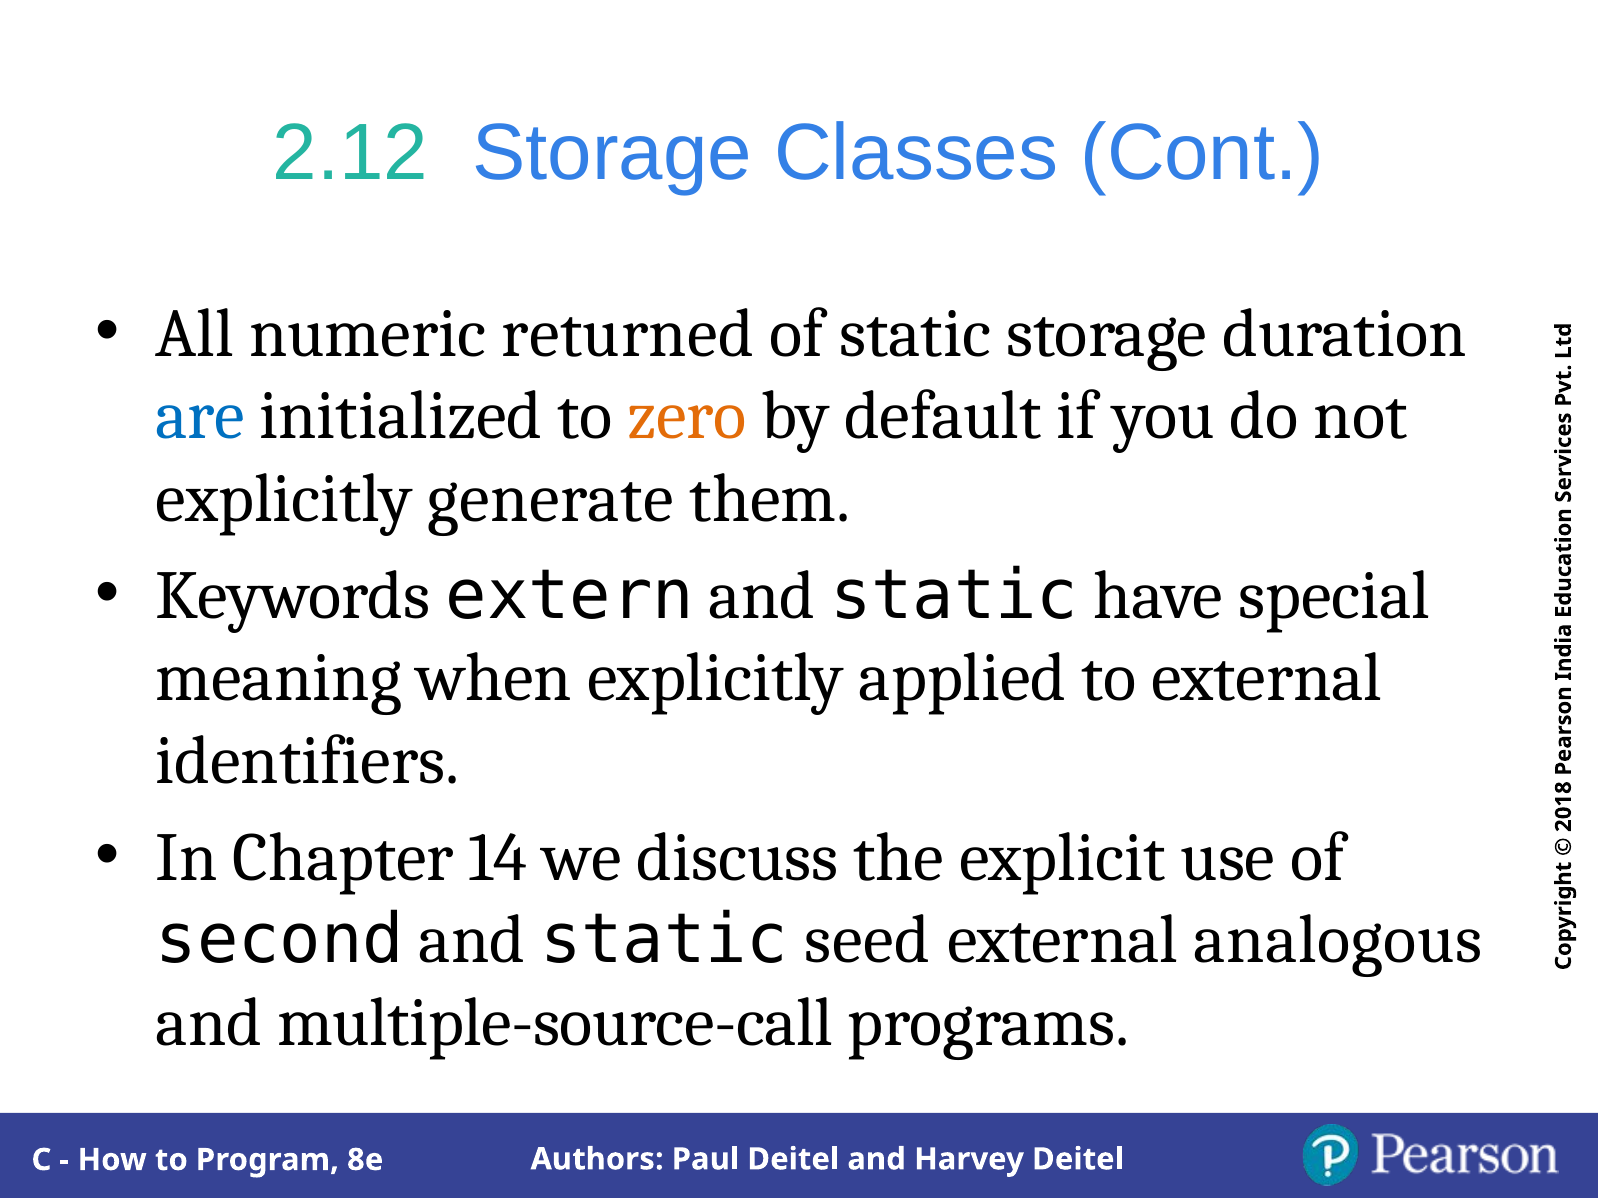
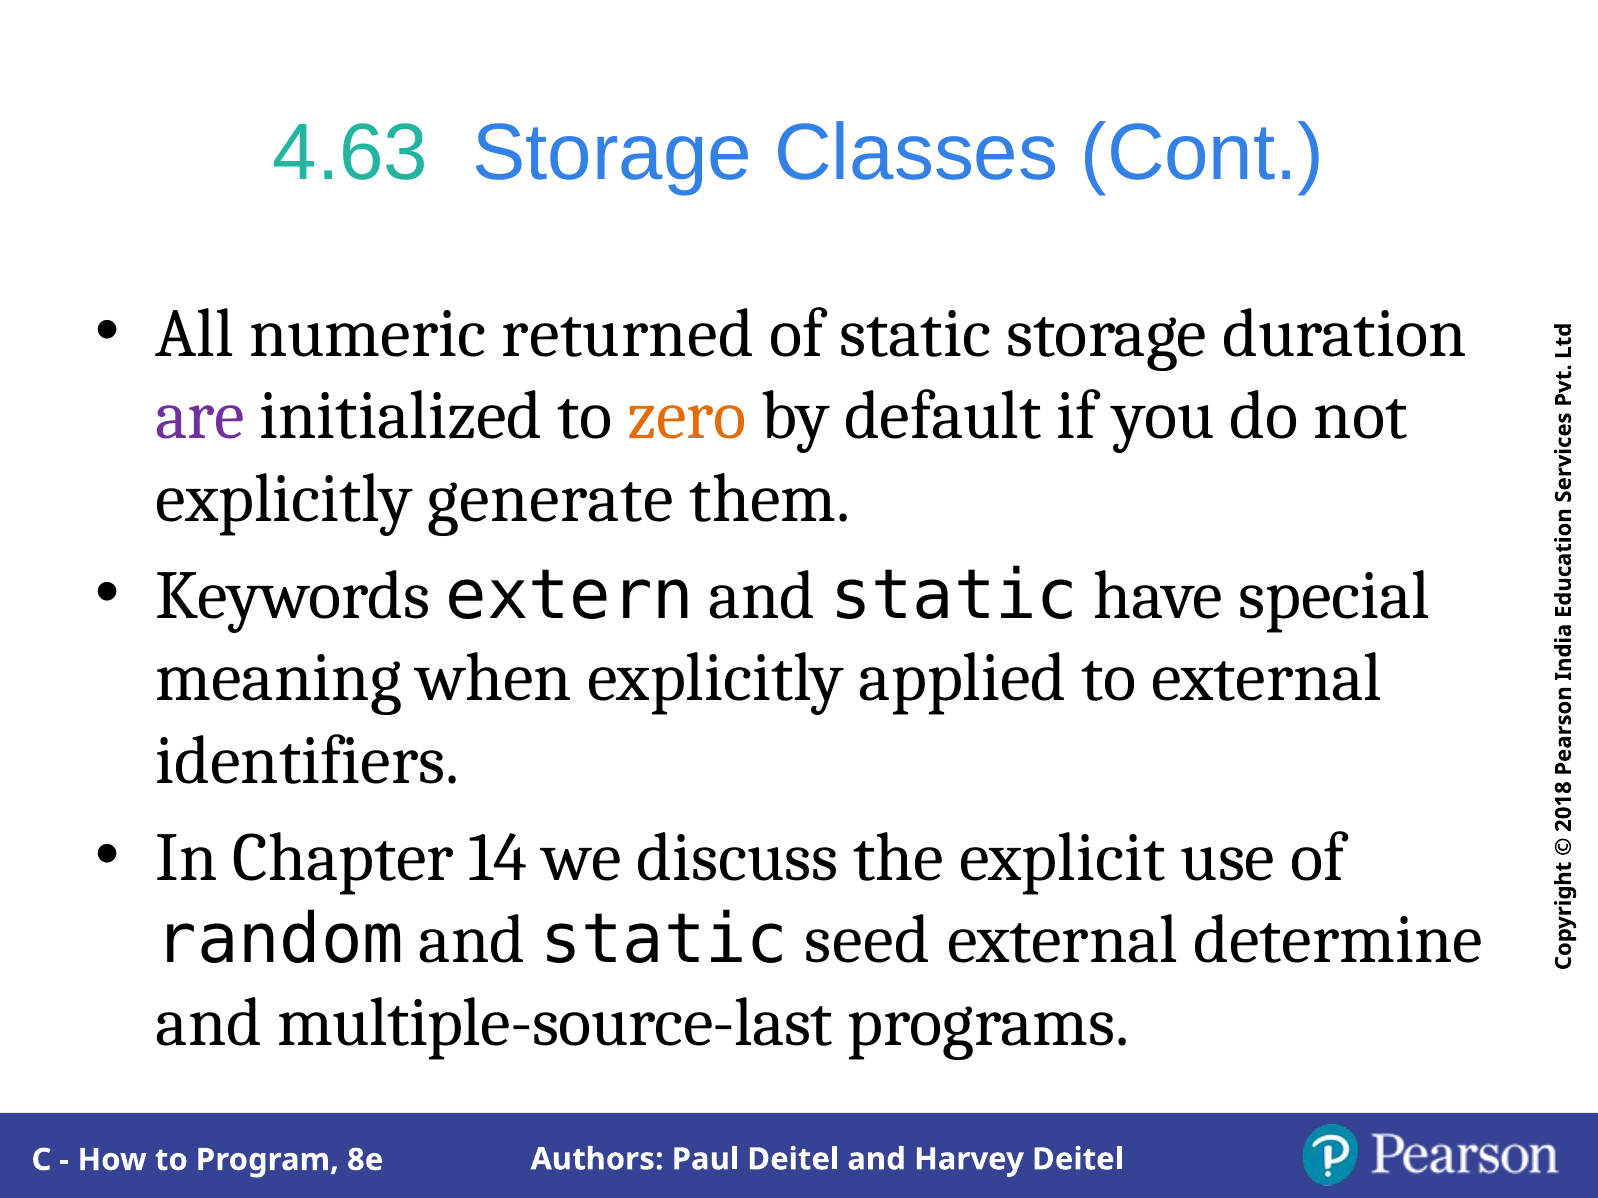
2.12: 2.12 -> 4.63
are colour: blue -> purple
second: second -> random
analogous: analogous -> determine
multiple-source-call: multiple-source-call -> multiple-source-last
